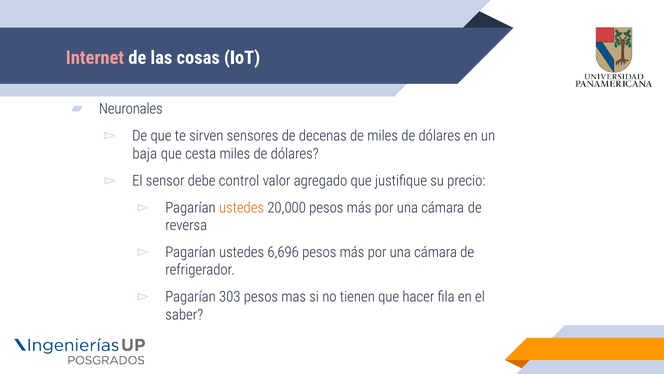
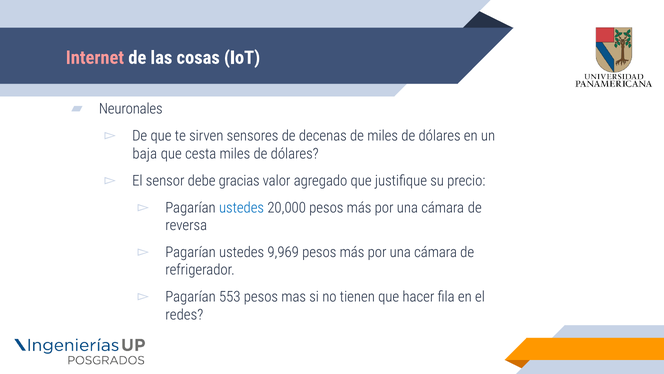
control: control -> gracias
ustedes at (242, 207) colour: orange -> blue
6,696: 6,696 -> 9,969
303: 303 -> 553
saber: saber -> redes
